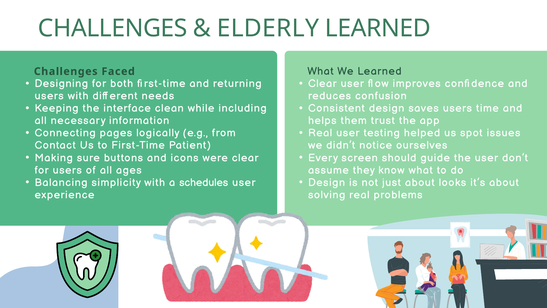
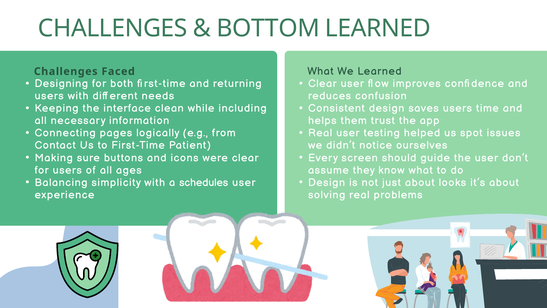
ELDERLY: ELDERLY -> BOTTOM
